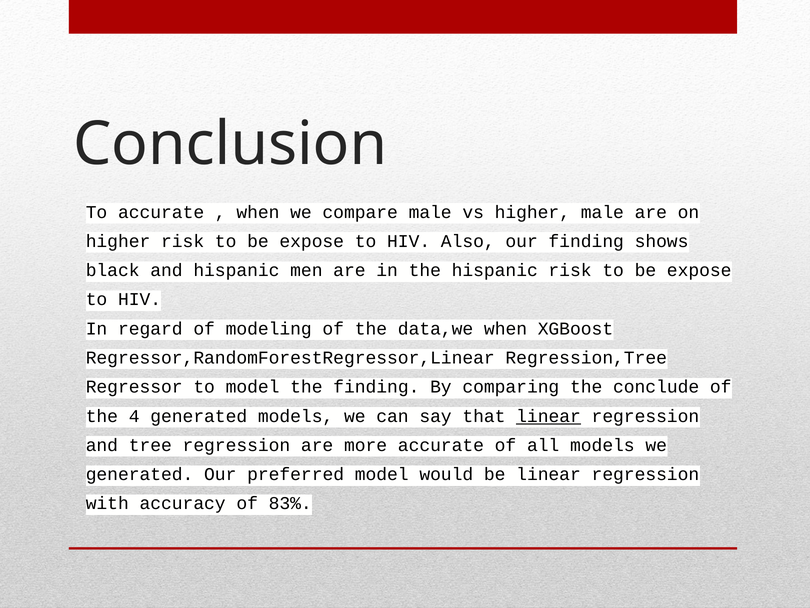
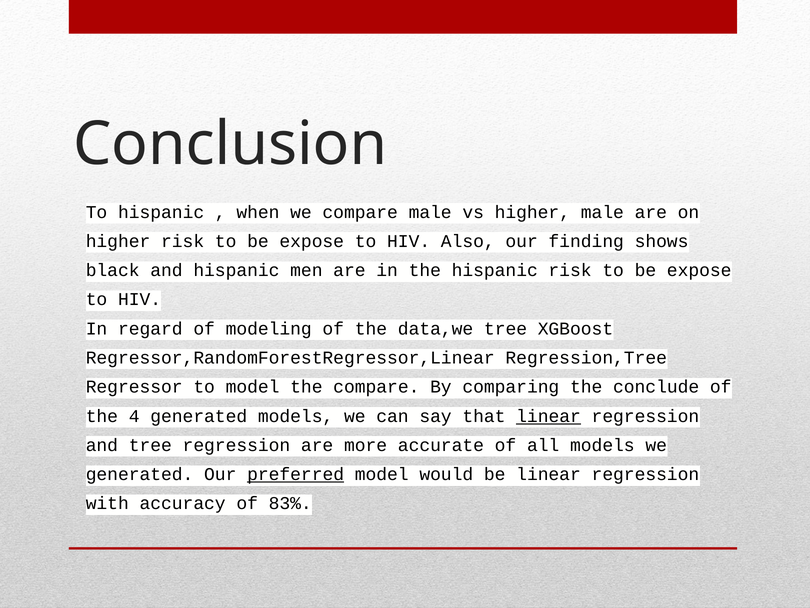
To accurate: accurate -> hispanic
data,we when: when -> tree
the finding: finding -> compare
preferred underline: none -> present
